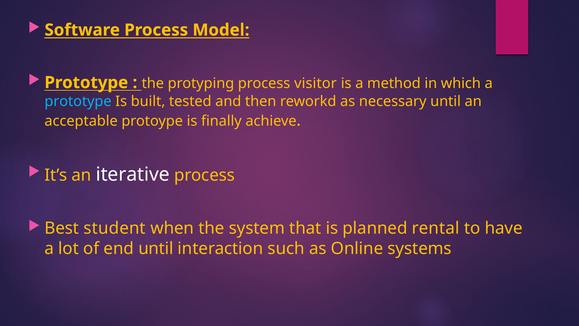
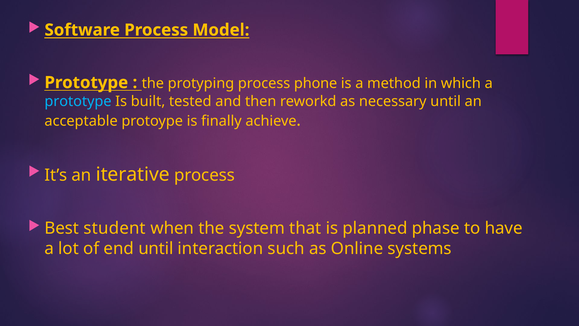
visitor: visitor -> phone
iterative colour: white -> yellow
rental: rental -> phase
